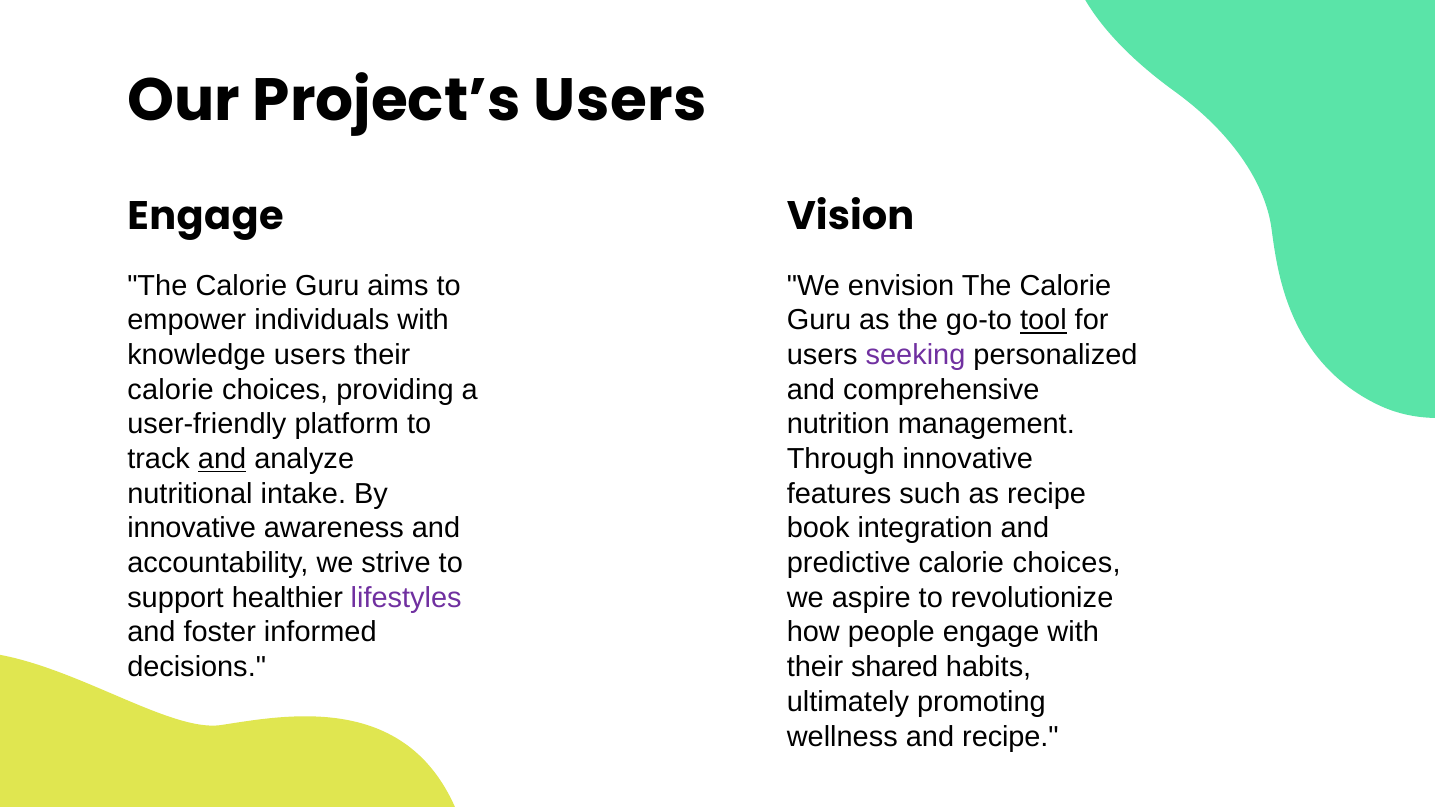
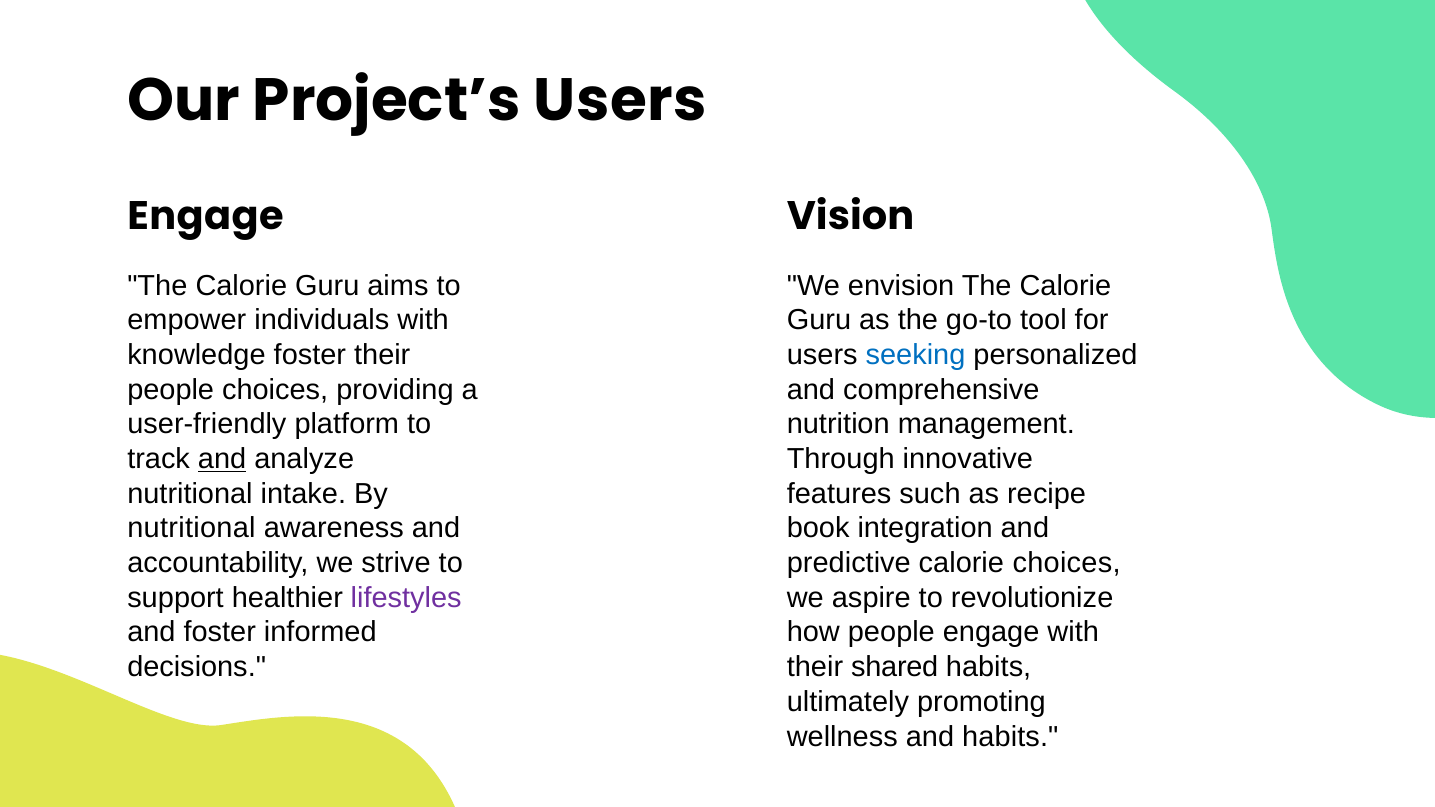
tool underline: present -> none
knowledge users: users -> foster
seeking colour: purple -> blue
calorie at (171, 390): calorie -> people
innovative at (192, 529): innovative -> nutritional
and recipe: recipe -> habits
